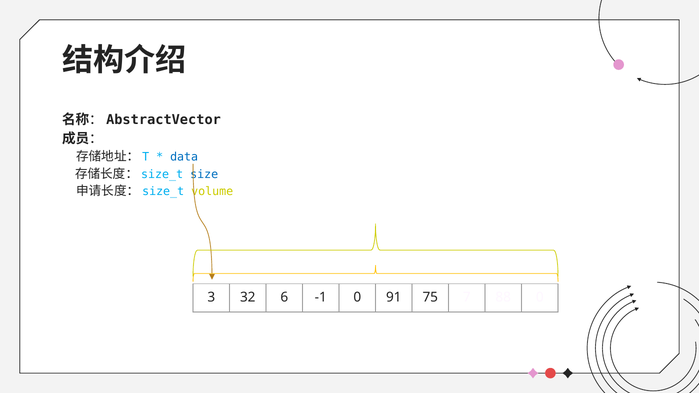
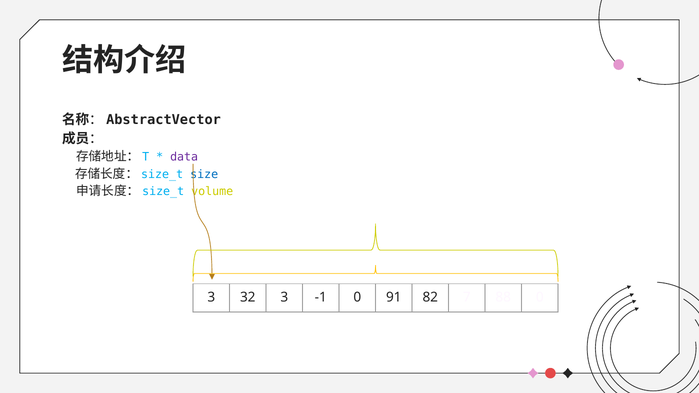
data colour: blue -> purple
32 6: 6 -> 3
75: 75 -> 82
